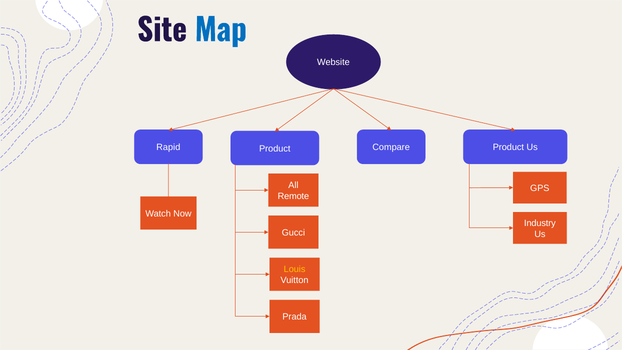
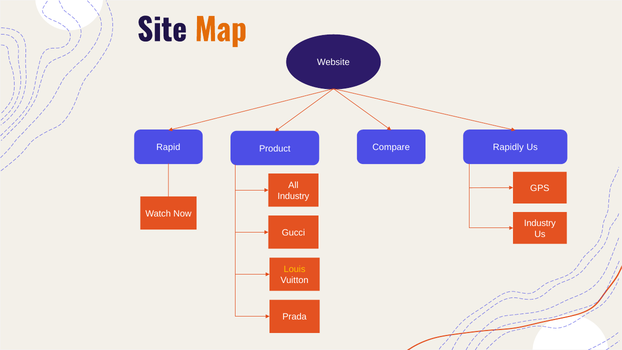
Map colour: blue -> orange
Compare Product: Product -> Rapidly
Remote at (293, 196): Remote -> Industry
